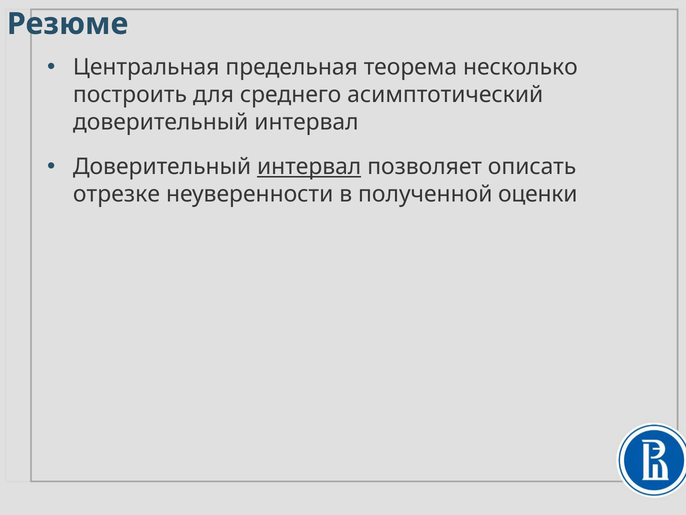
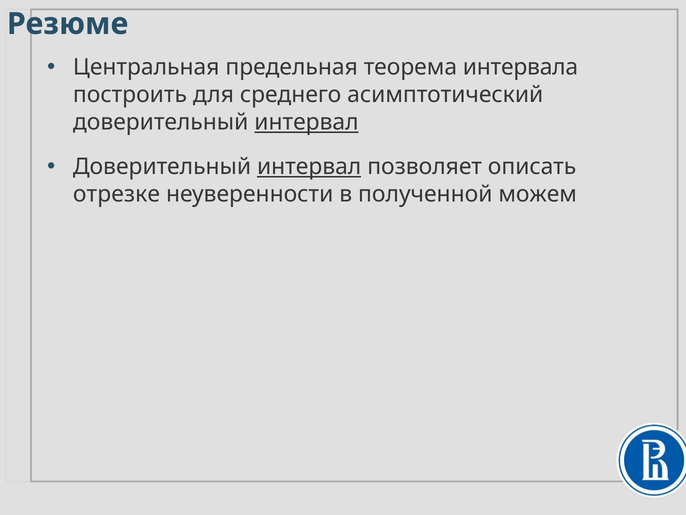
несколько: несколько -> интервала
интервал at (306, 122) underline: none -> present
оценки: оценки -> можем
